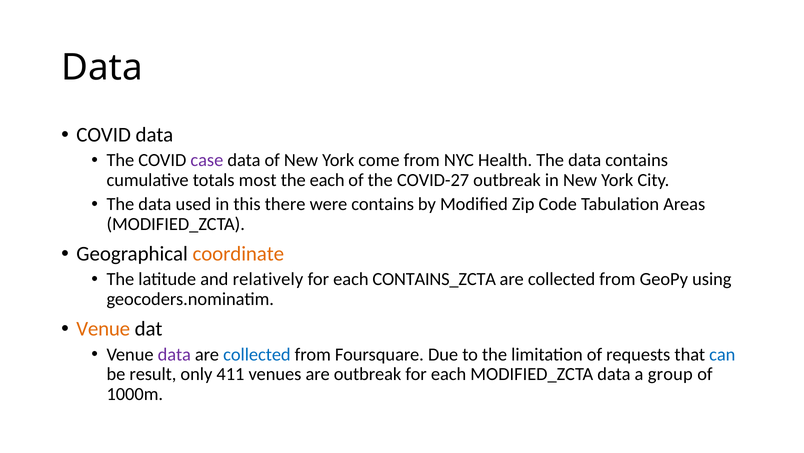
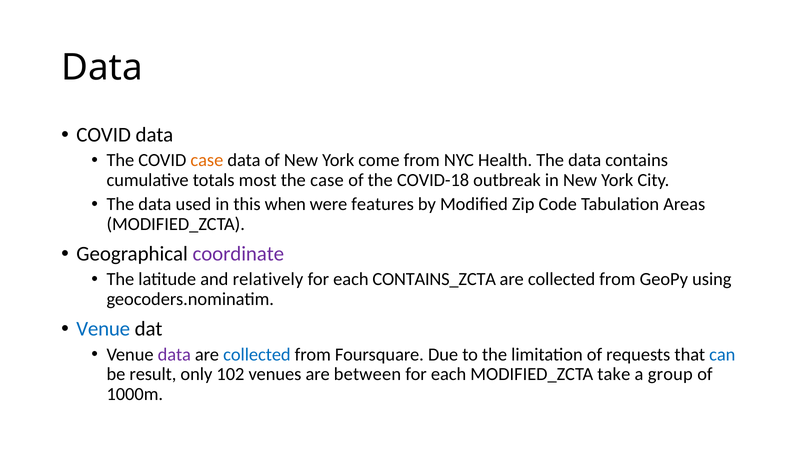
case at (207, 160) colour: purple -> orange
the each: each -> case
COVID-27: COVID-27 -> COVID-18
there: there -> when
were contains: contains -> features
coordinate colour: orange -> purple
Venue at (103, 328) colour: orange -> blue
411: 411 -> 102
are outbreak: outbreak -> between
MODIFIED_ZCTA data: data -> take
